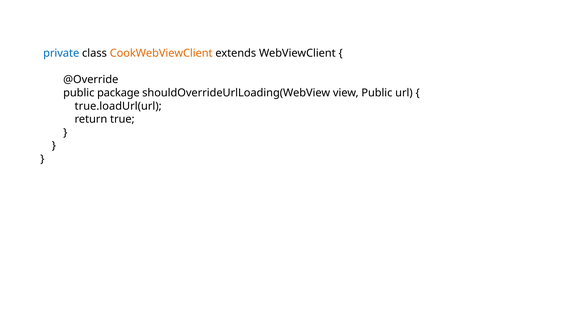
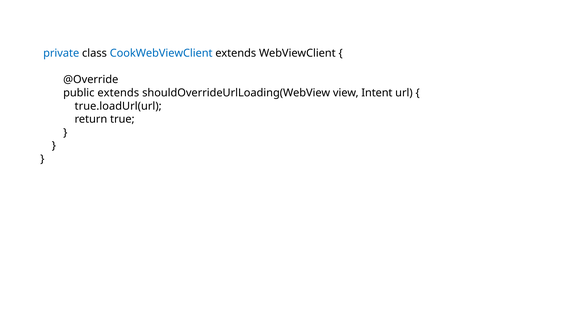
CookWebViewClient colour: orange -> blue
public package: package -> extends
view Public: Public -> Intent
